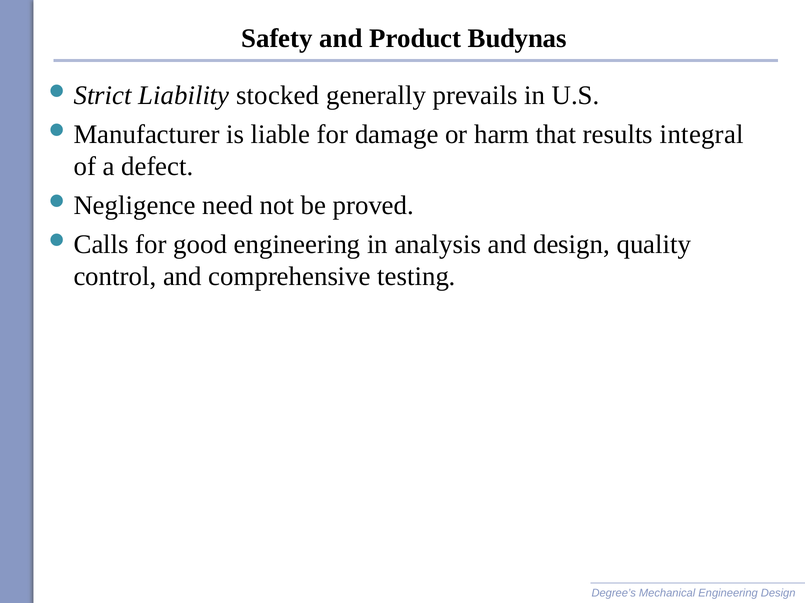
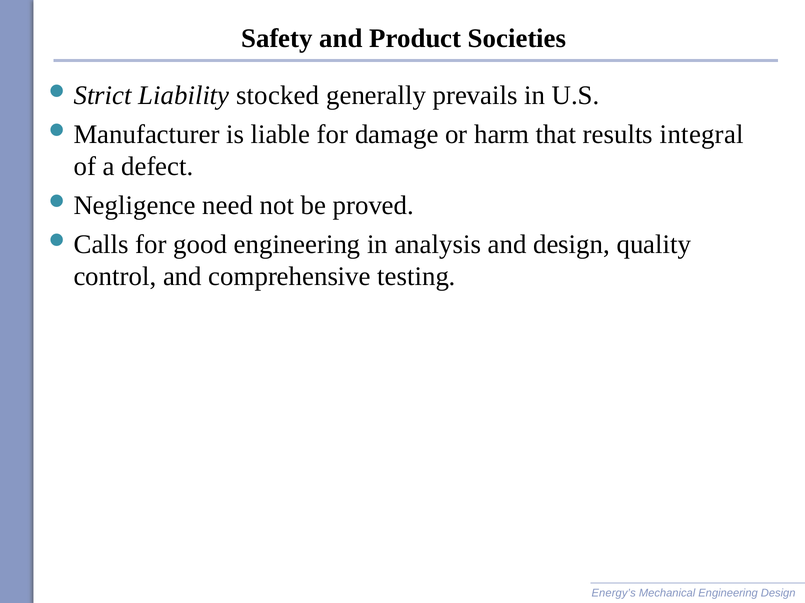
Budynas: Budynas -> Societies
Degree’s: Degree’s -> Energy’s
